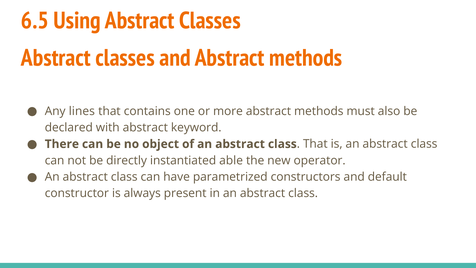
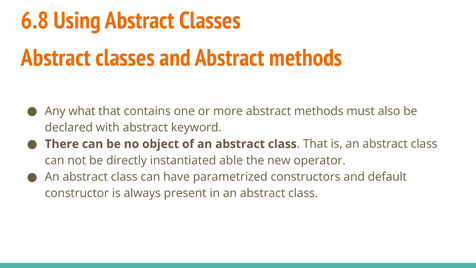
6.5: 6.5 -> 6.8
lines: lines -> what
